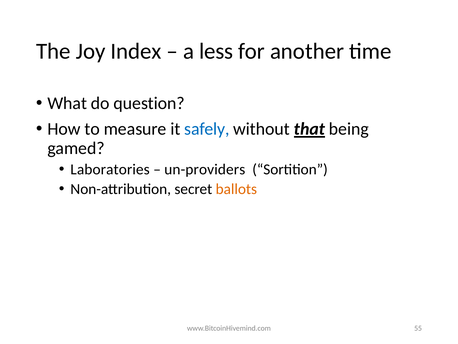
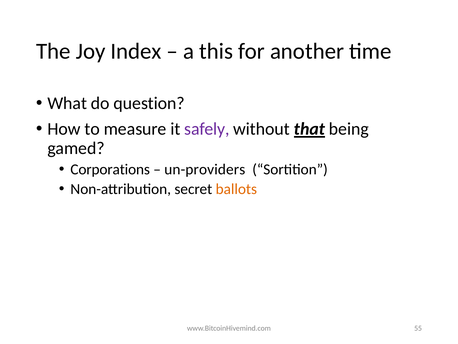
less: less -> this
safely colour: blue -> purple
Laboratories: Laboratories -> Corporations
